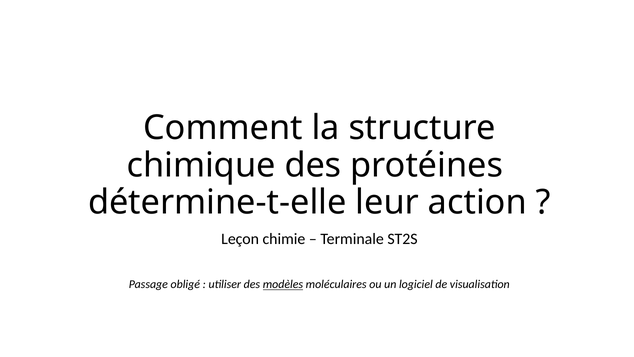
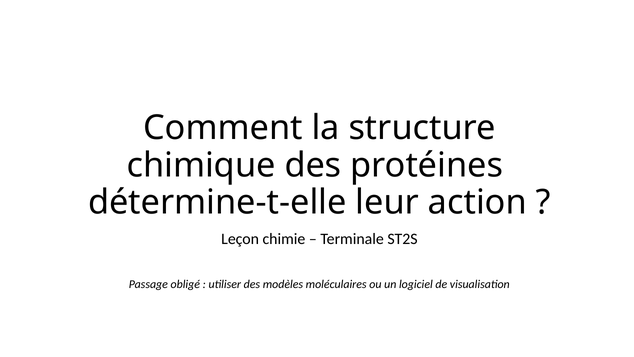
modèles underline: present -> none
